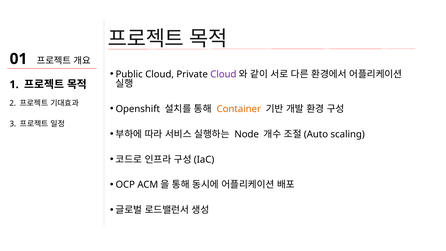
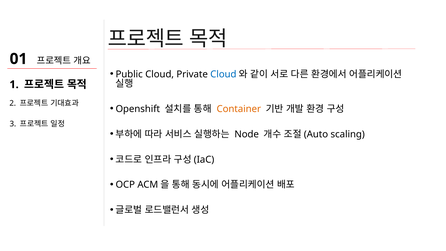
Cloud at (223, 74) colour: purple -> blue
